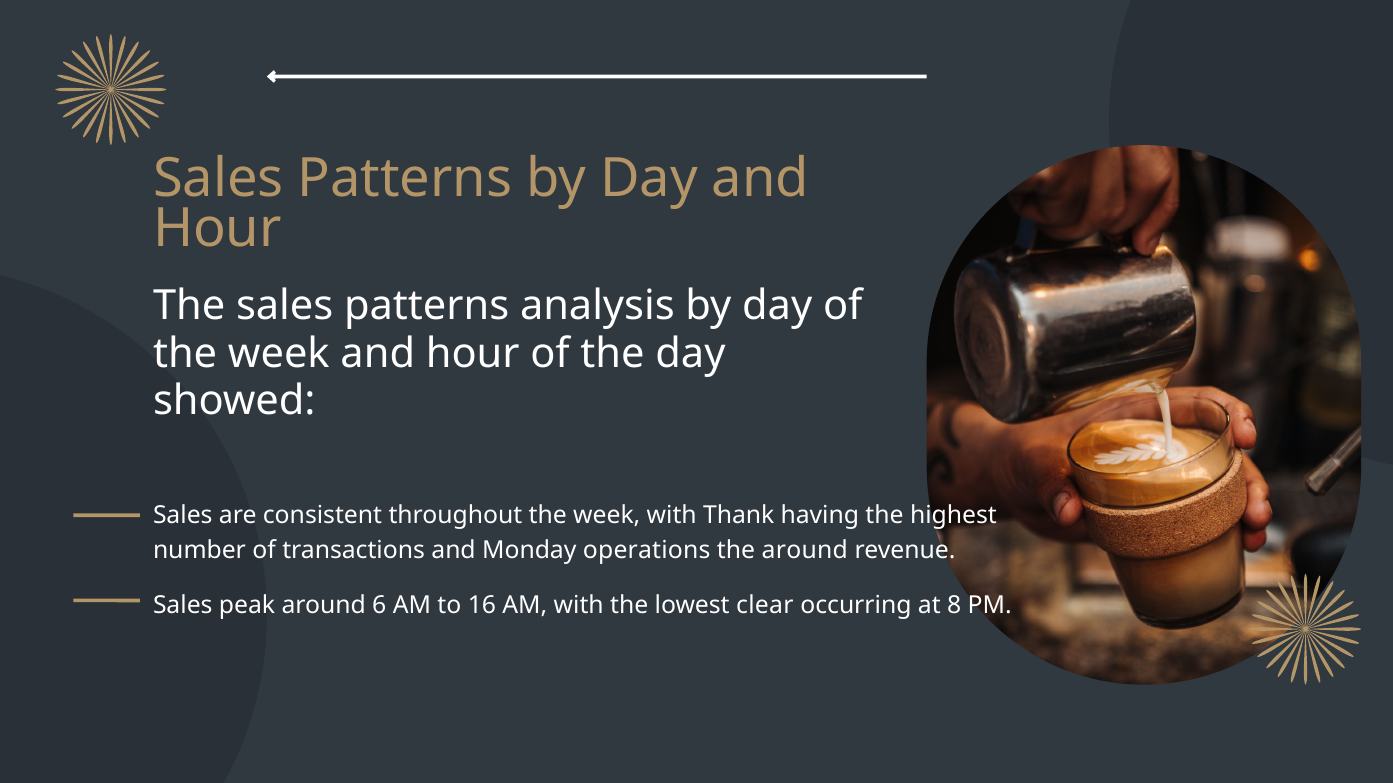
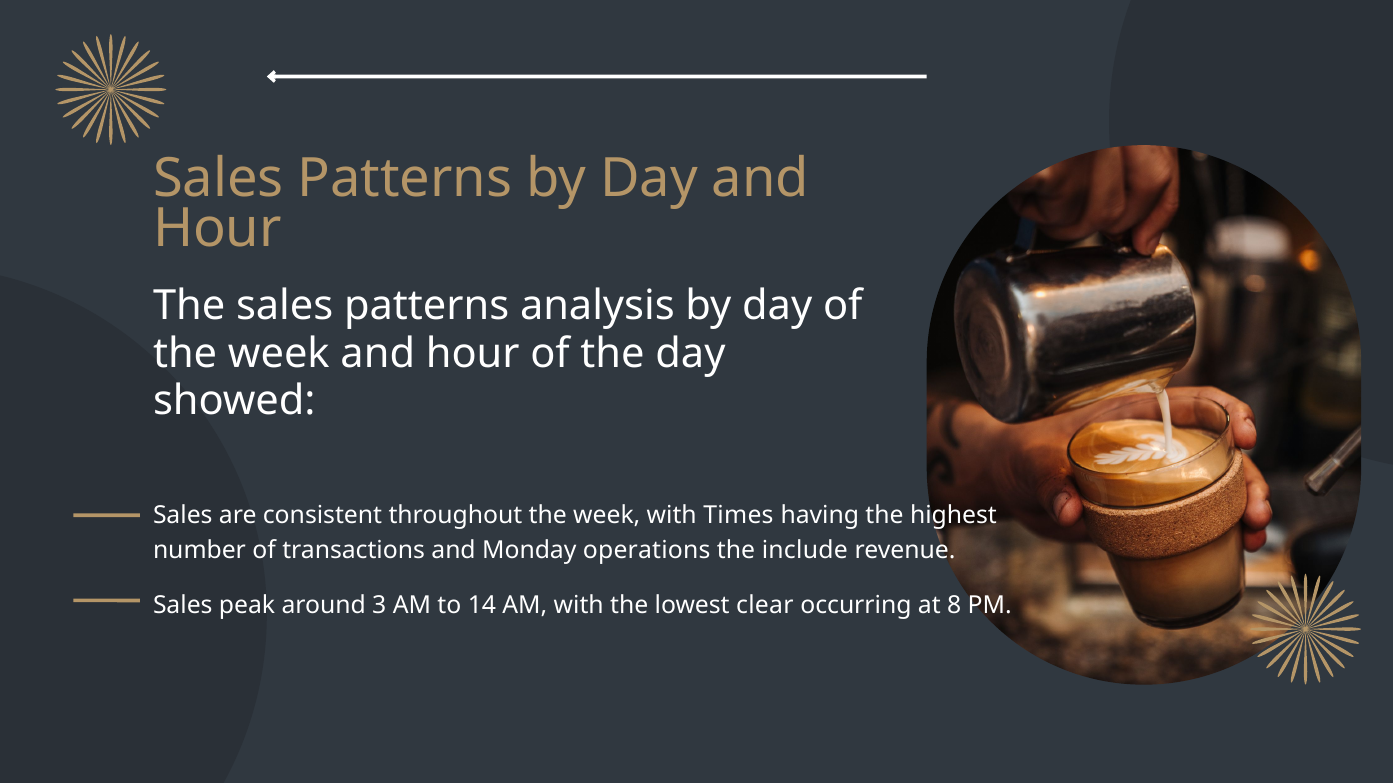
Thank: Thank -> Times
the around: around -> include
6: 6 -> 3
16: 16 -> 14
